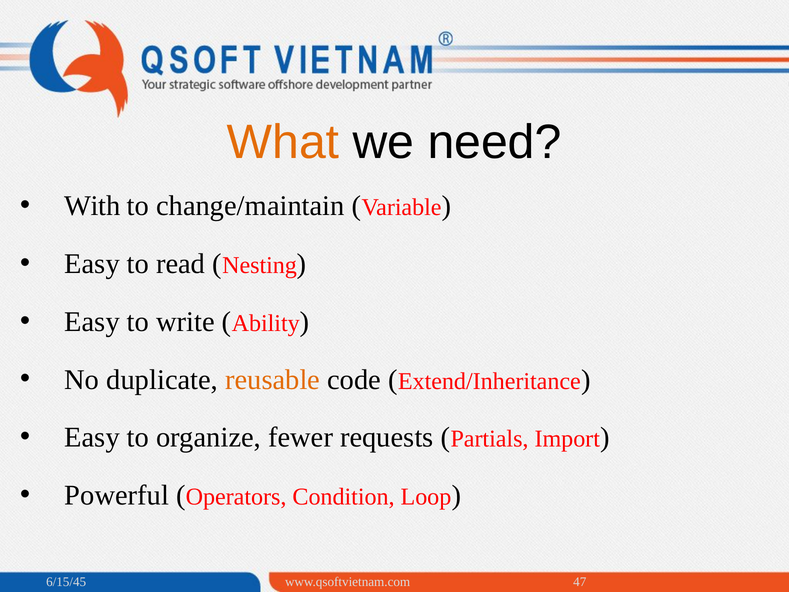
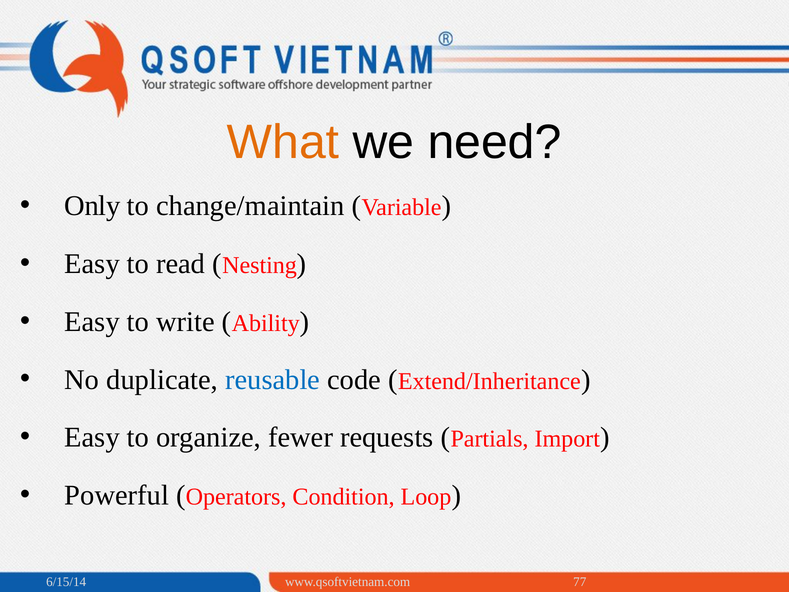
With: With -> Only
reusable colour: orange -> blue
6/15/45: 6/15/45 -> 6/15/14
47: 47 -> 77
